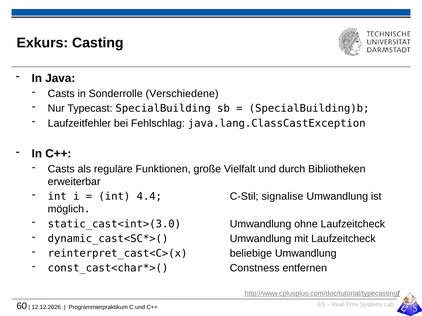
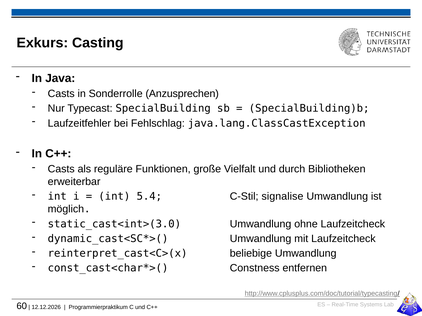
Verschiedene: Verschiedene -> Anzusprechen
4.4: 4.4 -> 5.4
